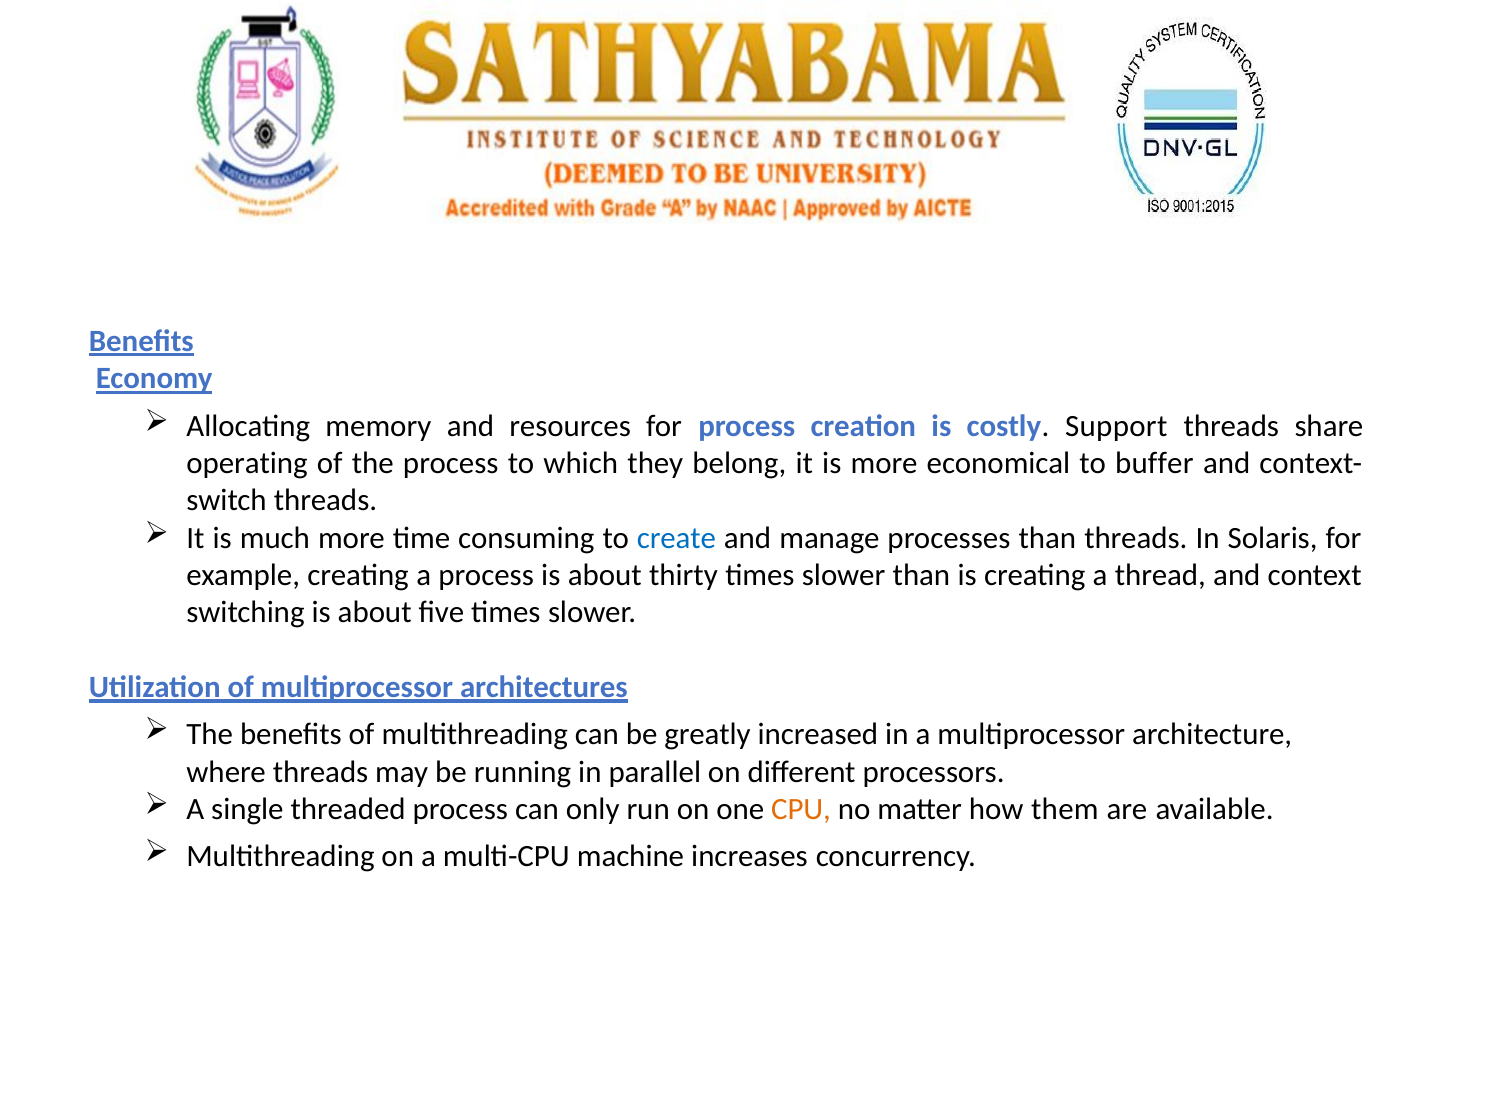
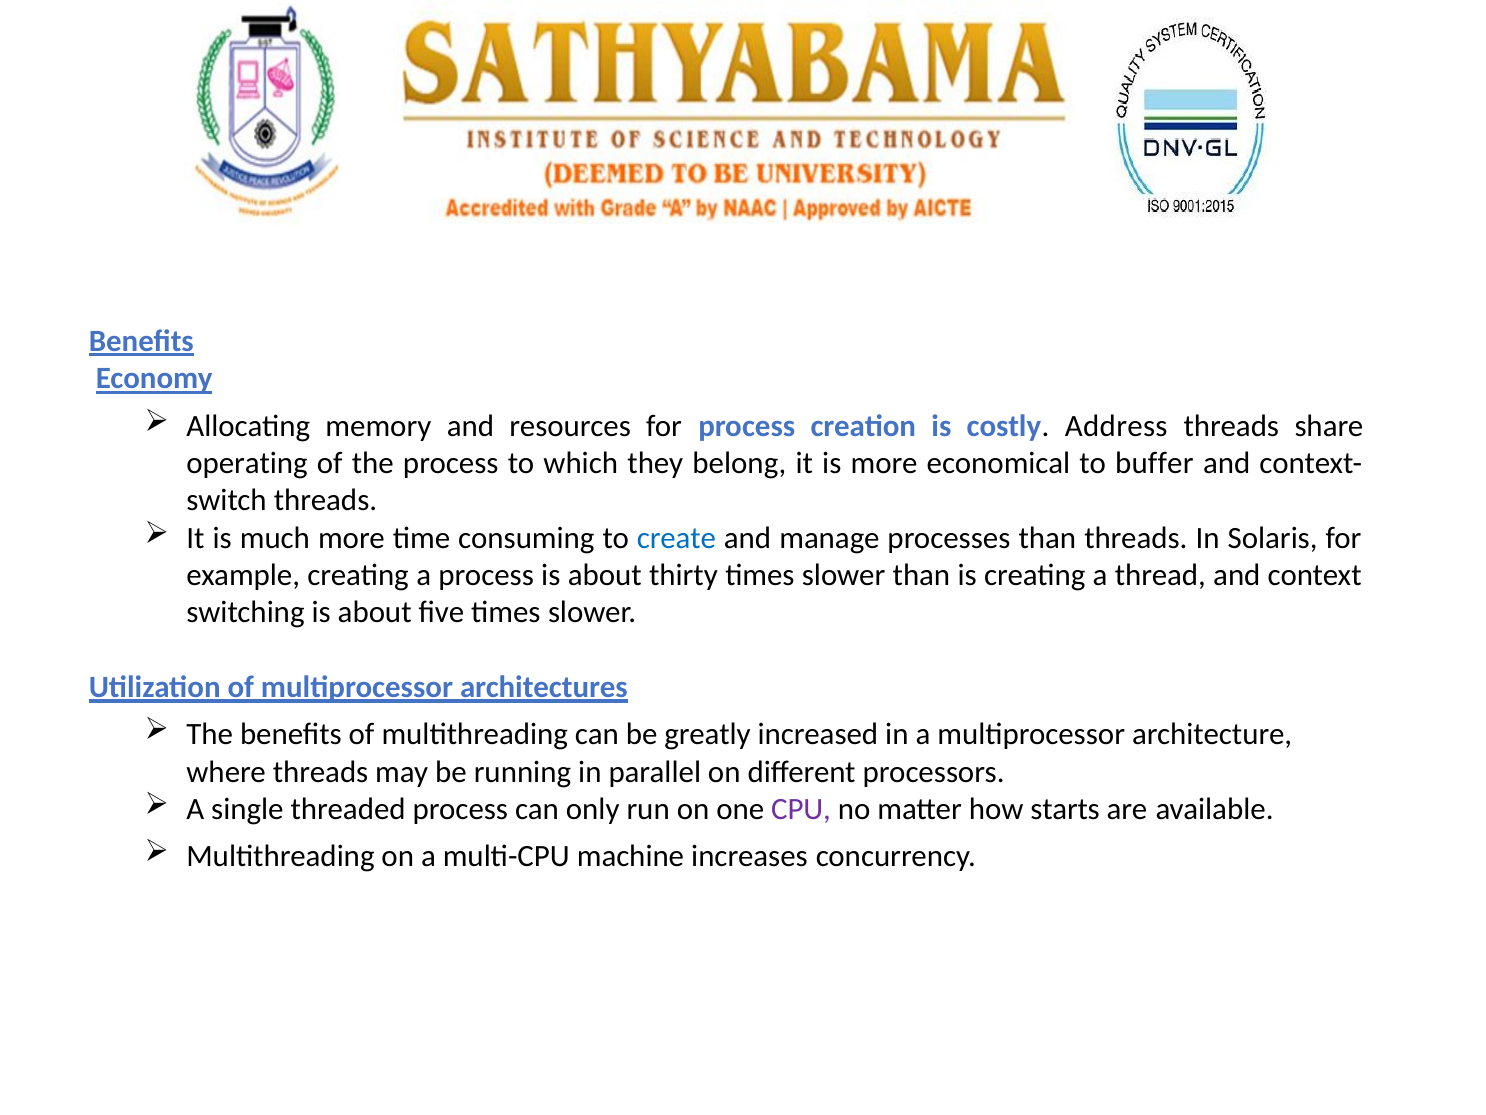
Support: Support -> Address
CPU colour: orange -> purple
them: them -> starts
